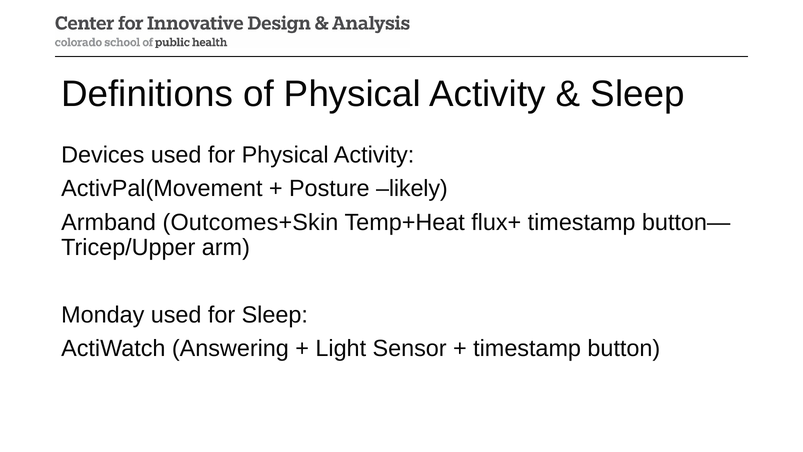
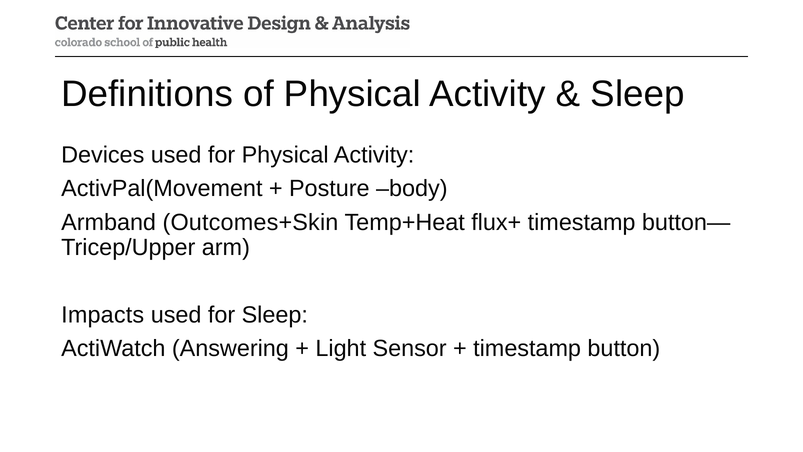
likely: likely -> body
Monday: Monday -> Impacts
